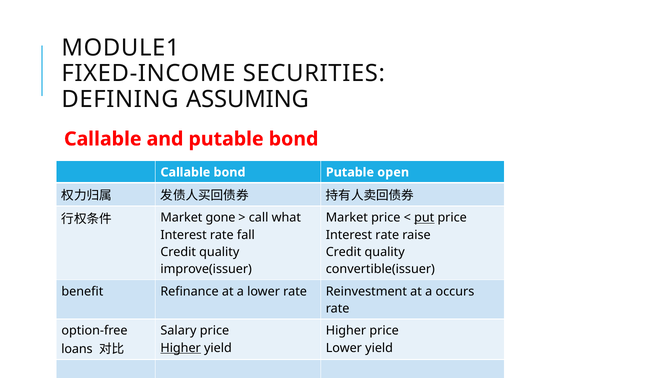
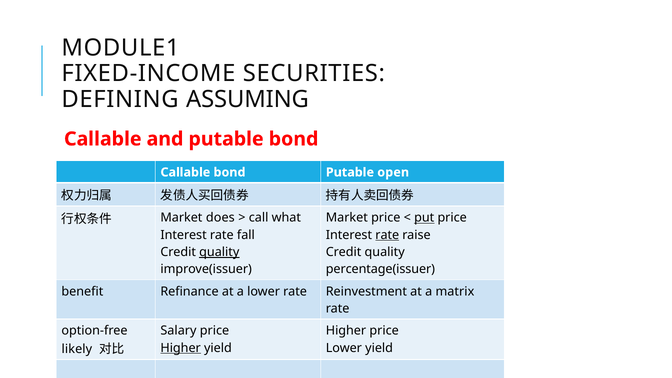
gone: gone -> does
rate at (387, 235) underline: none -> present
quality at (219, 252) underline: none -> present
convertible(issuer: convertible(issuer -> percentage(issuer
occurs: occurs -> matrix
loans: loans -> likely
